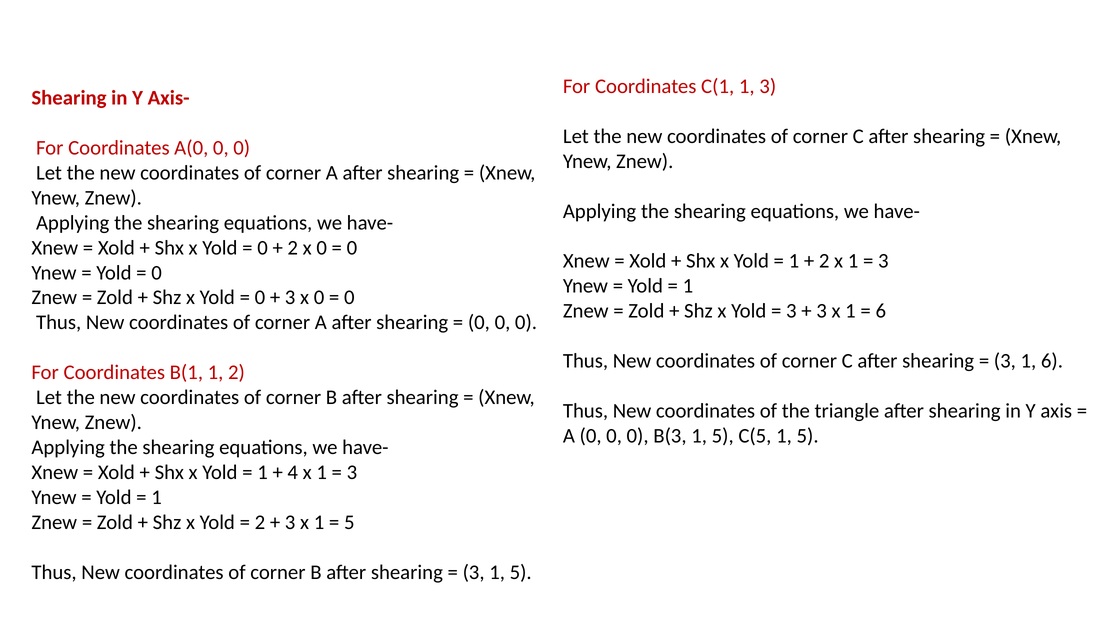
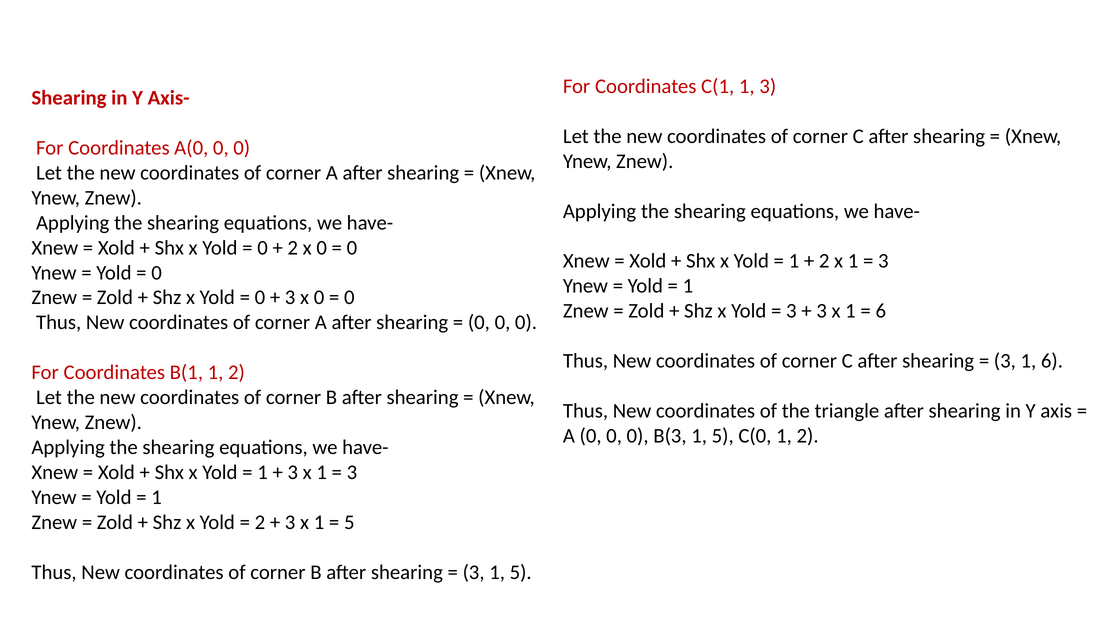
C(5: C(5 -> C(0
5 at (808, 436): 5 -> 2
4 at (293, 472): 4 -> 3
